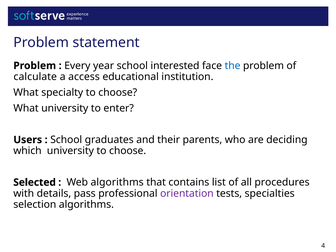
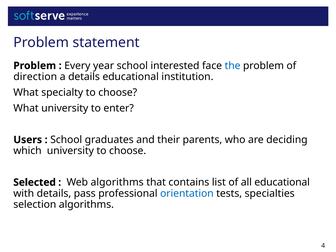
calculate: calculate -> direction
a access: access -> details
all procedures: procedures -> educational
orientation colour: purple -> blue
